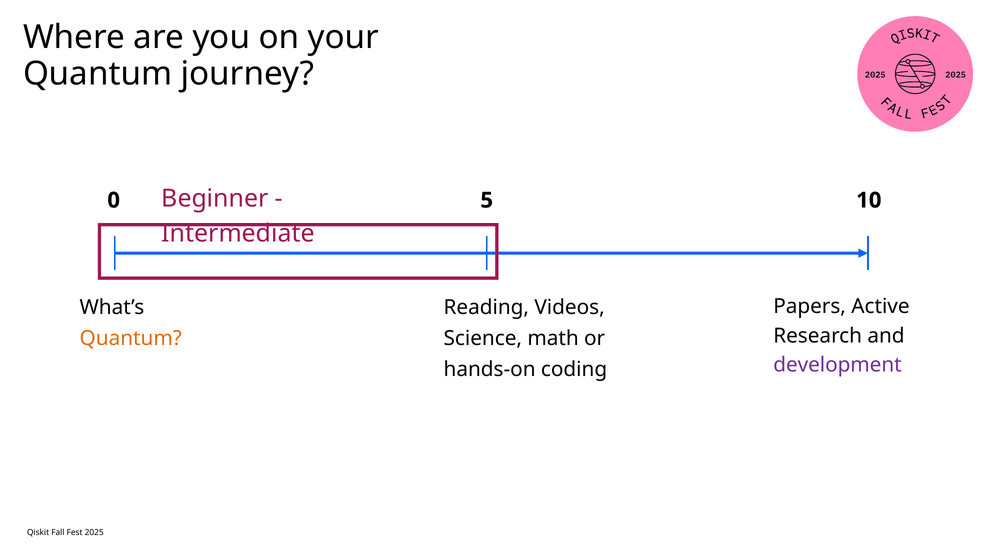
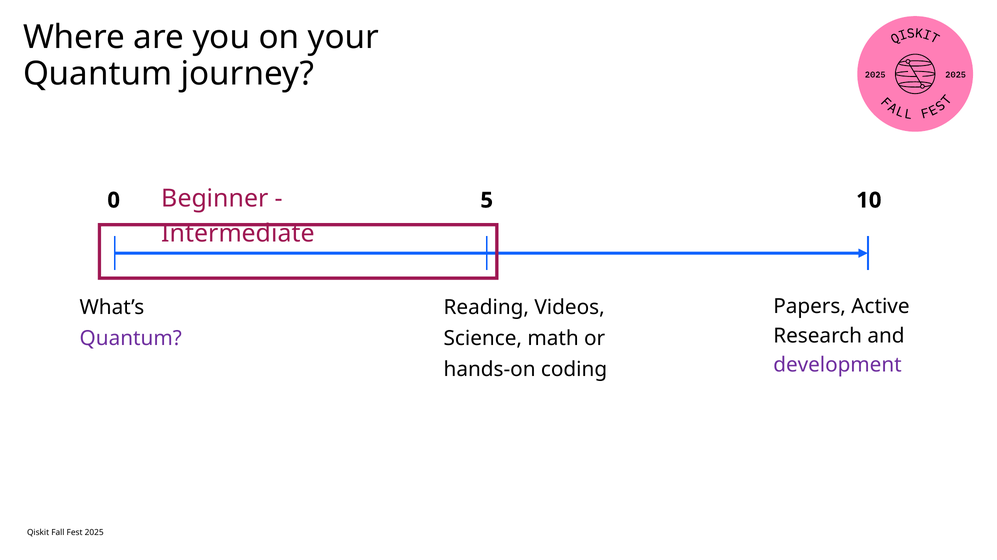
Quantum at (131, 339) colour: orange -> purple
